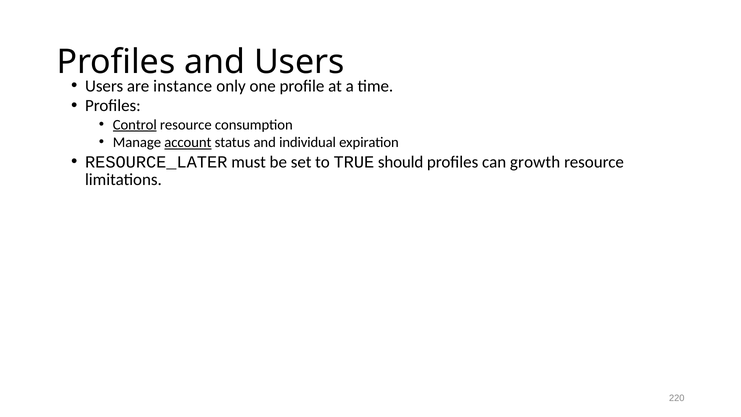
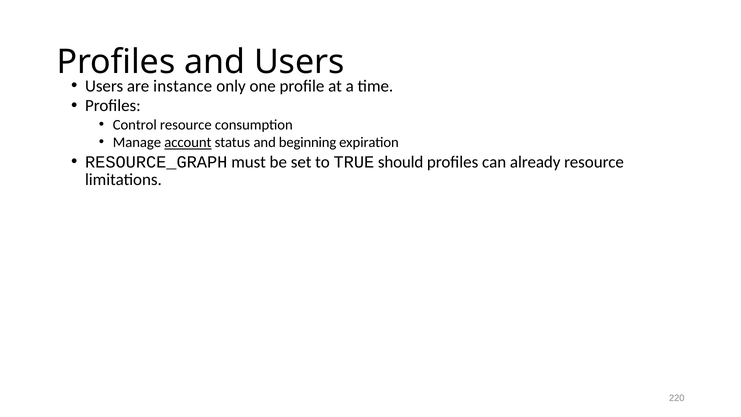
Control underline: present -> none
individual: individual -> beginning
RESOURCE_LATER: RESOURCE_LATER -> RESOURCE_GRAPH
growth: growth -> already
